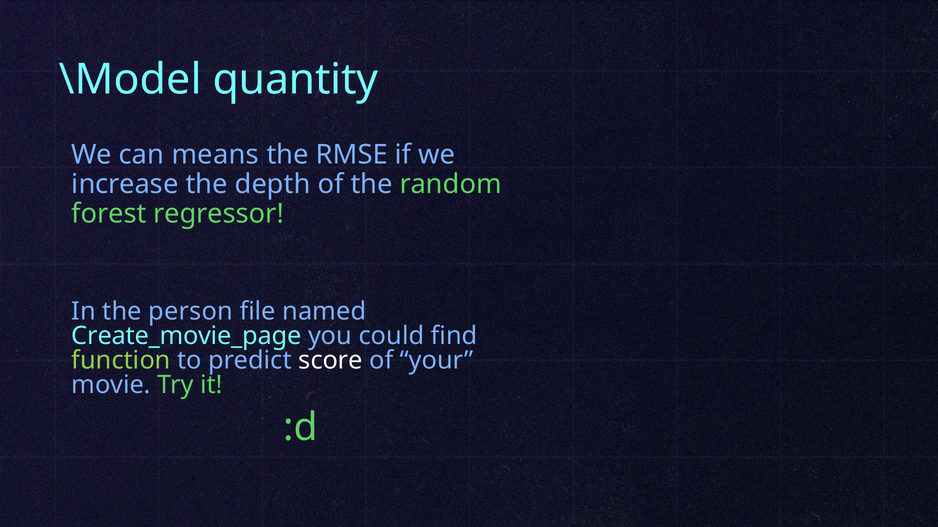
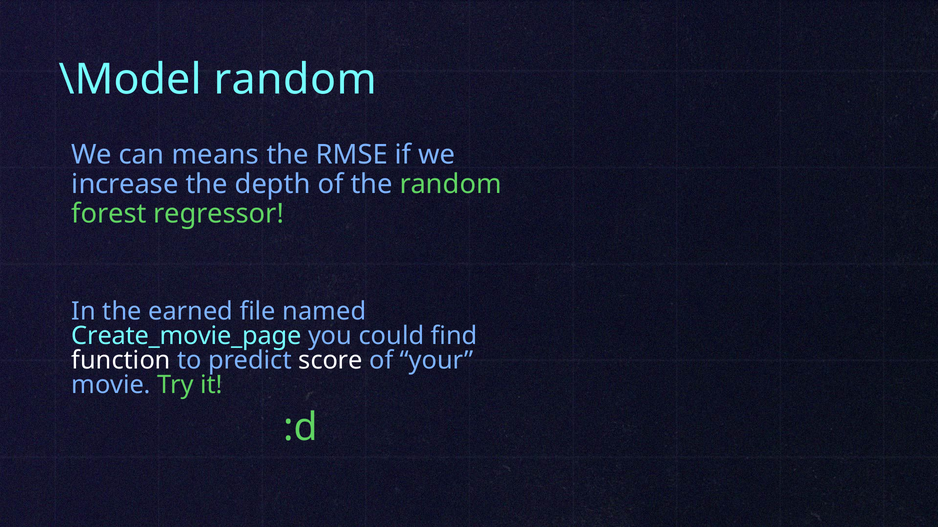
\Model quantity: quantity -> random
person: person -> earned
function colour: light green -> white
